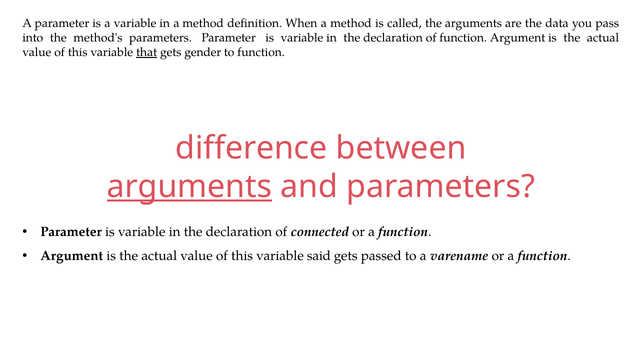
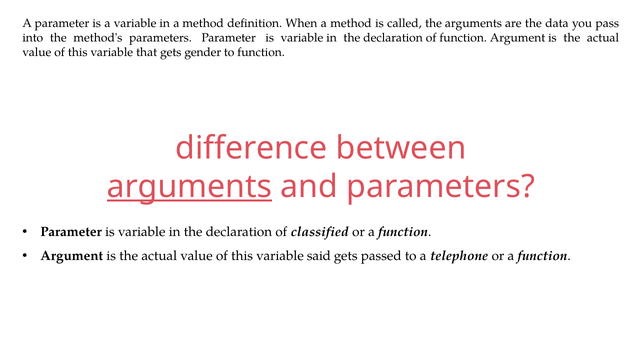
that underline: present -> none
connected: connected -> classified
varename: varename -> telephone
